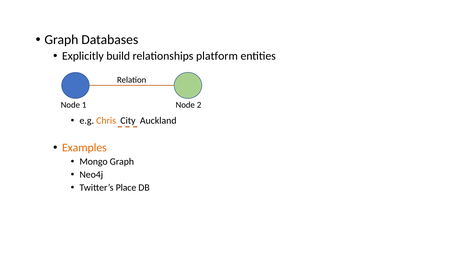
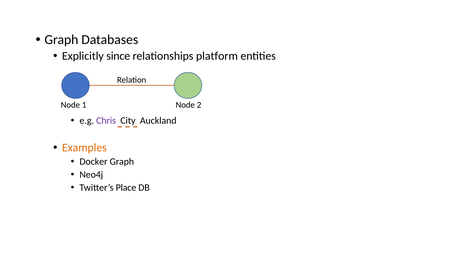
build: build -> since
Chris colour: orange -> purple
Mongo: Mongo -> Docker
